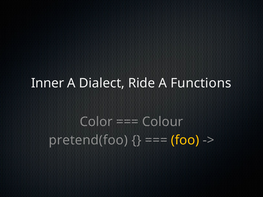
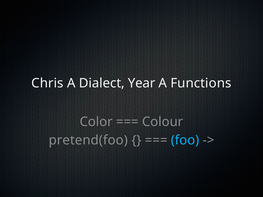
Inner: Inner -> Chris
Ride: Ride -> Year
foo colour: yellow -> light blue
